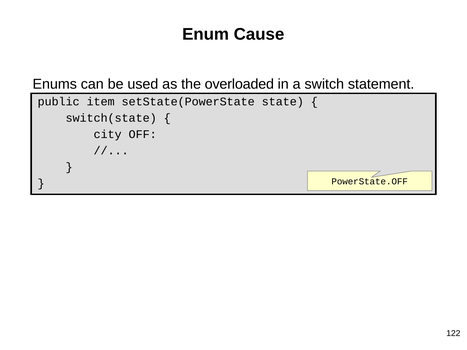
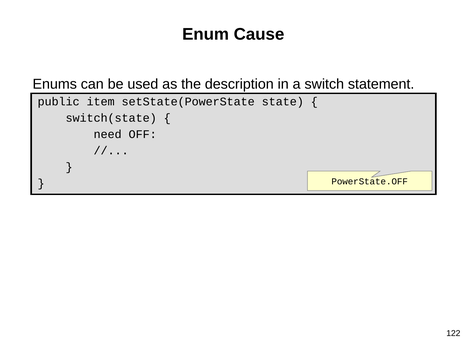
overloaded: overloaded -> description
city: city -> need
